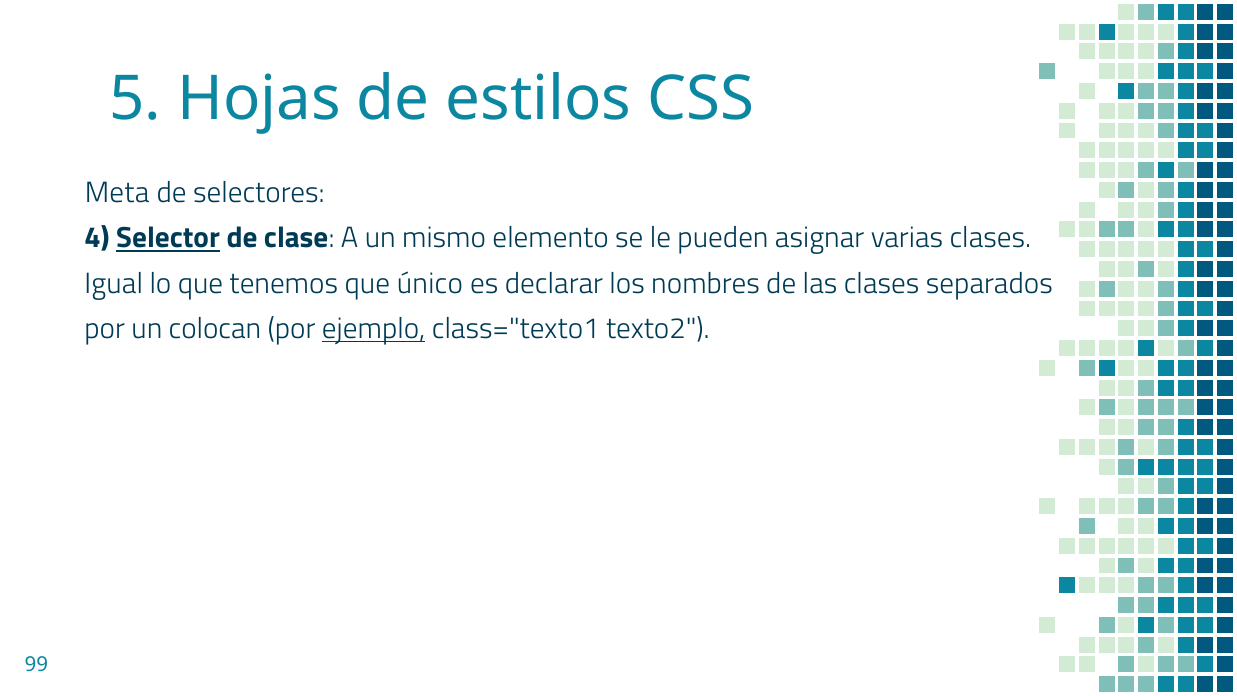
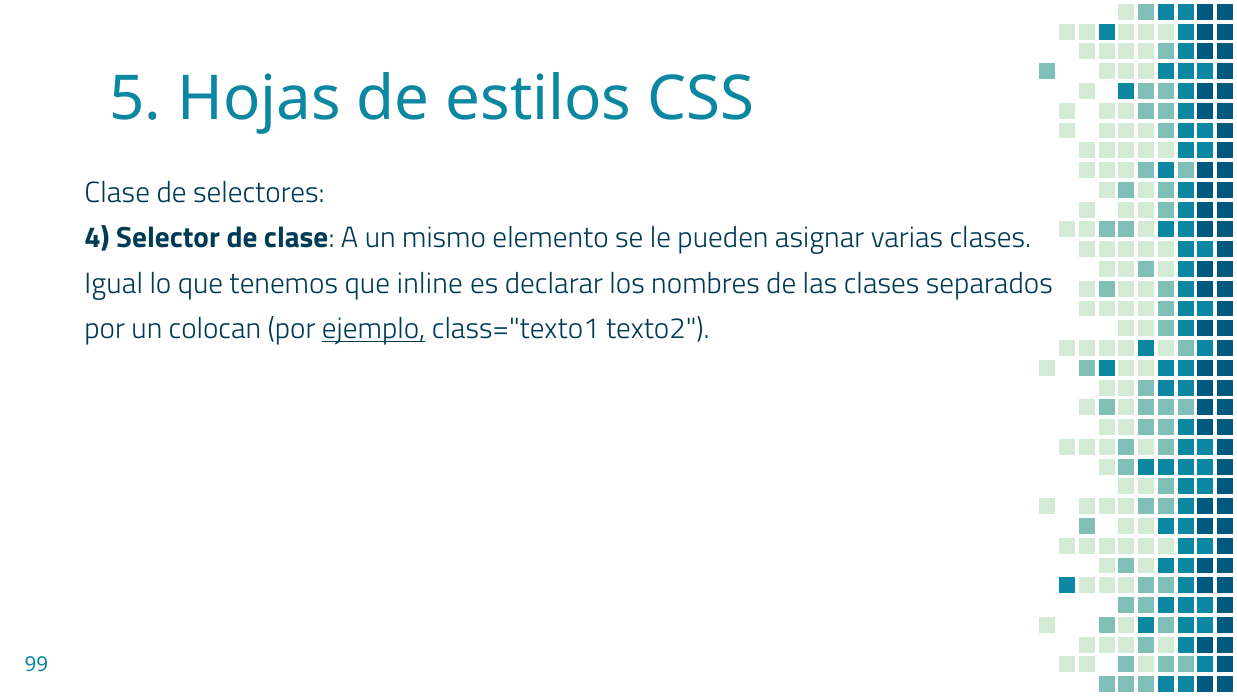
Meta at (117, 193): Meta -> Clase
Selector underline: present -> none
único: único -> inline
